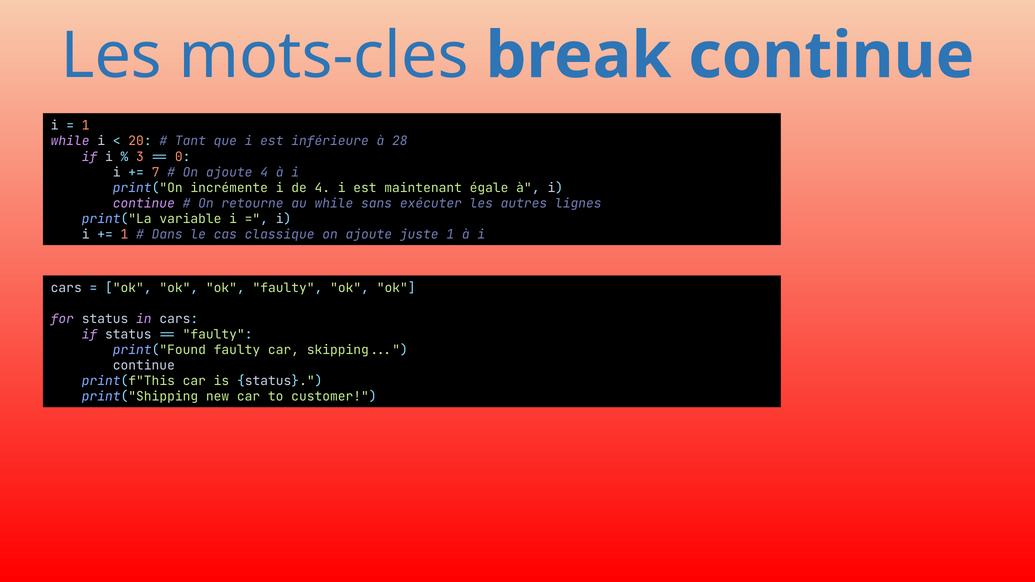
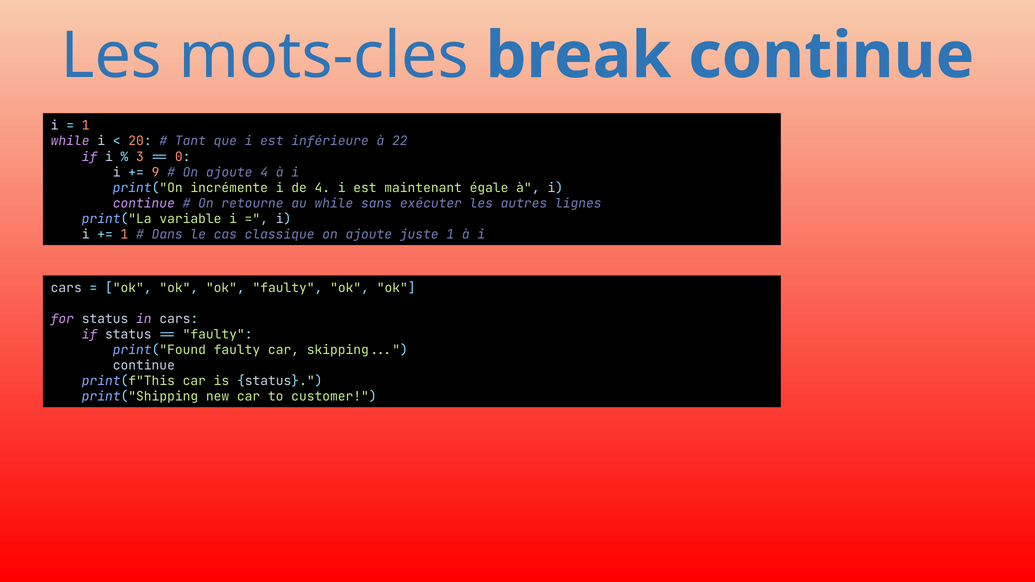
28: 28 -> 22
7: 7 -> 9
